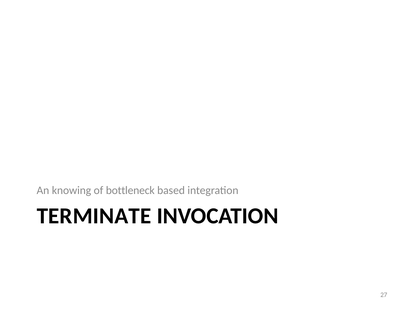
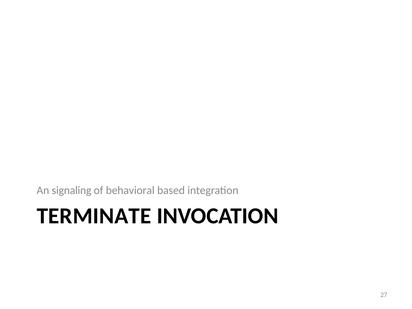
knowing: knowing -> signaling
bottleneck: bottleneck -> behavioral
